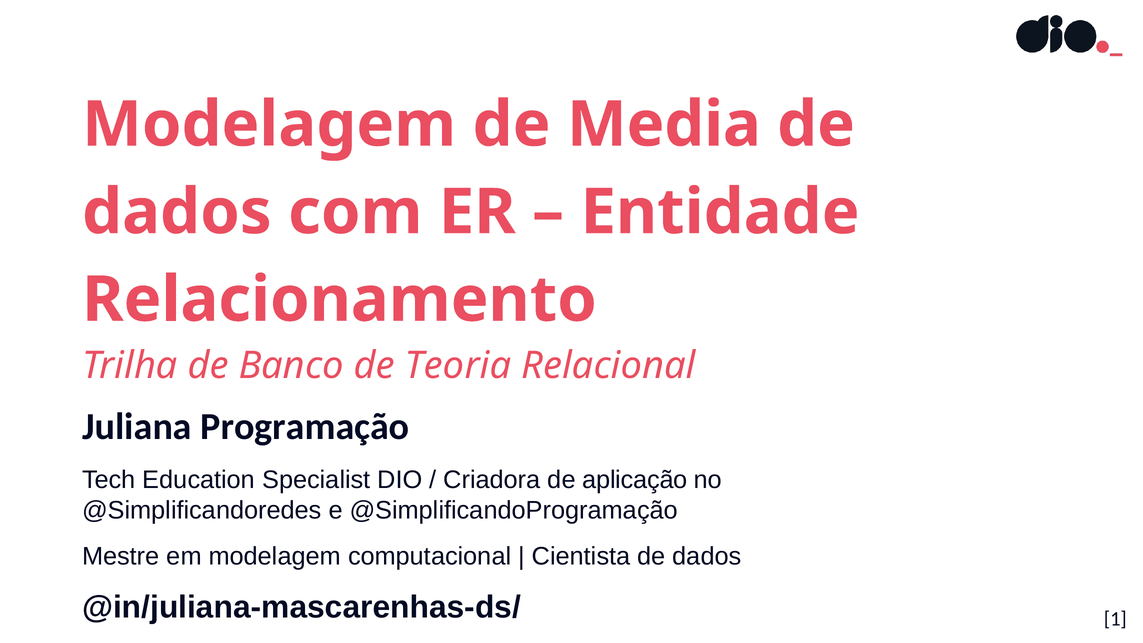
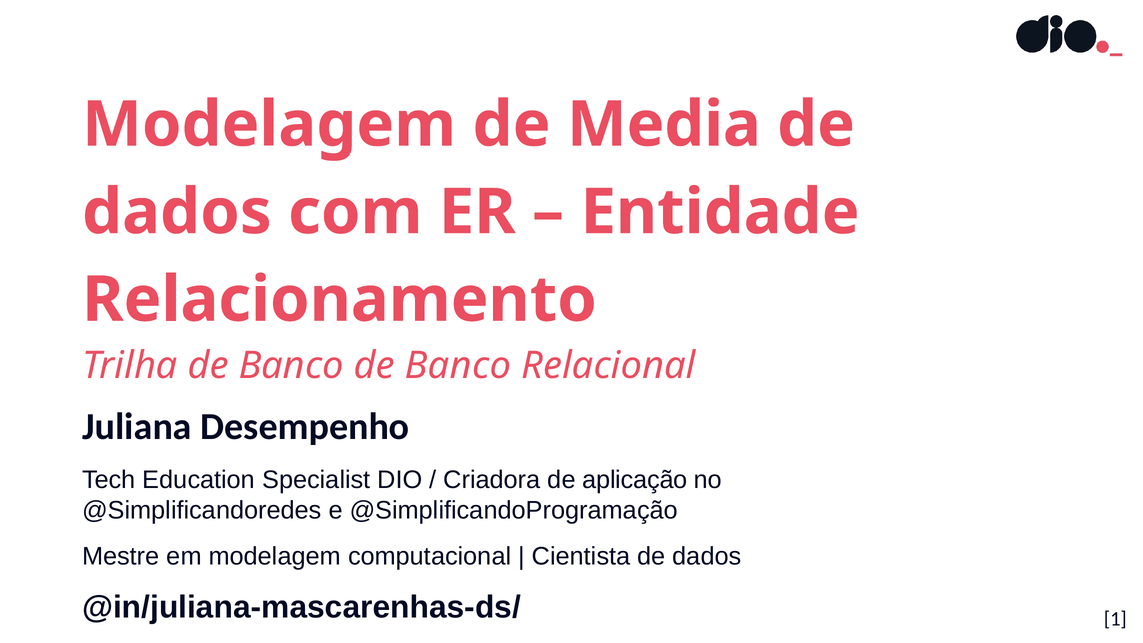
Banco de Teoria: Teoria -> Banco
Programação: Programação -> Desempenho
